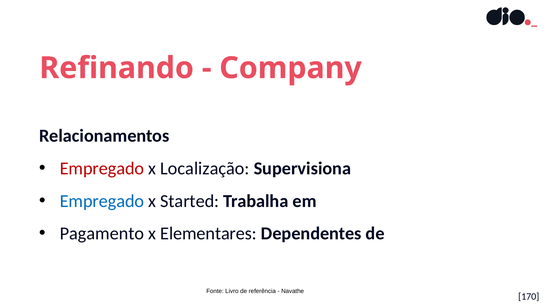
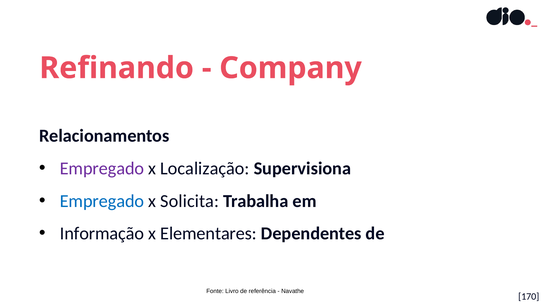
Empregado at (102, 168) colour: red -> purple
Started: Started -> Solicita
Pagamento: Pagamento -> Informação
